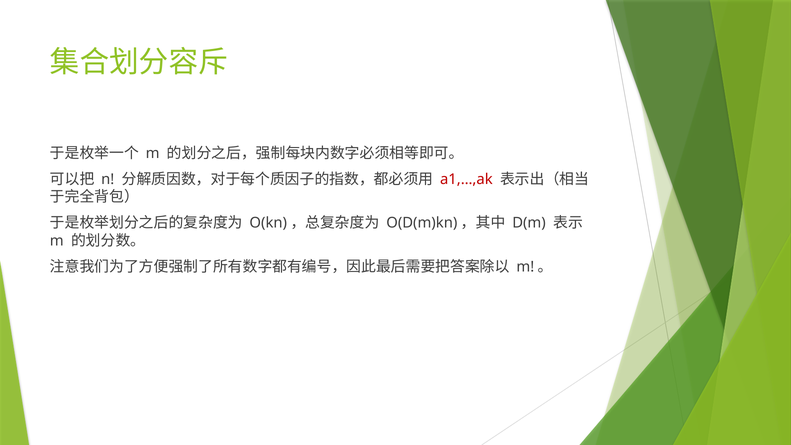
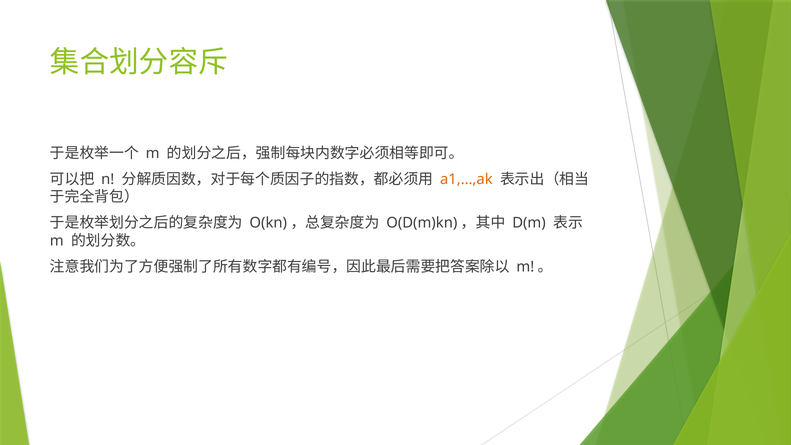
a1,…,ak colour: red -> orange
